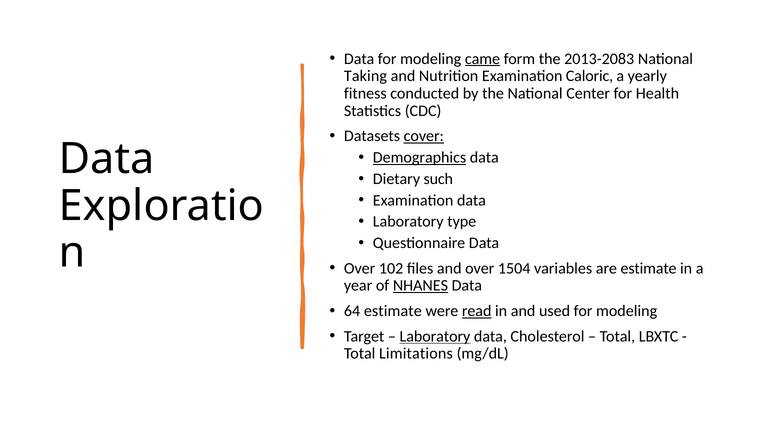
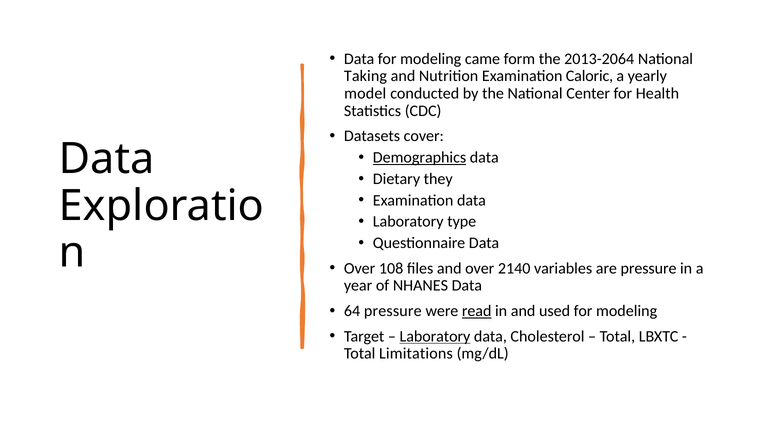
came underline: present -> none
2013-2083: 2013-2083 -> 2013-2064
fitness: fitness -> model
cover underline: present -> none
such: such -> they
102: 102 -> 108
1504: 1504 -> 2140
are estimate: estimate -> pressure
NHANES underline: present -> none
64 estimate: estimate -> pressure
